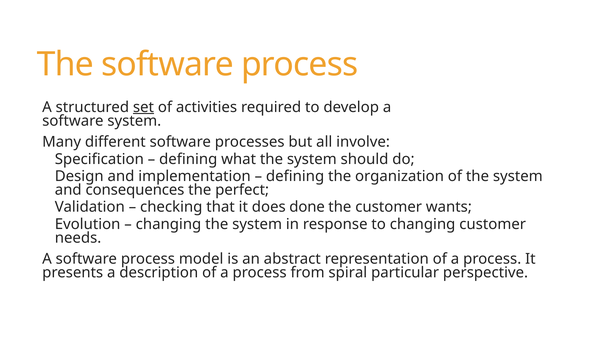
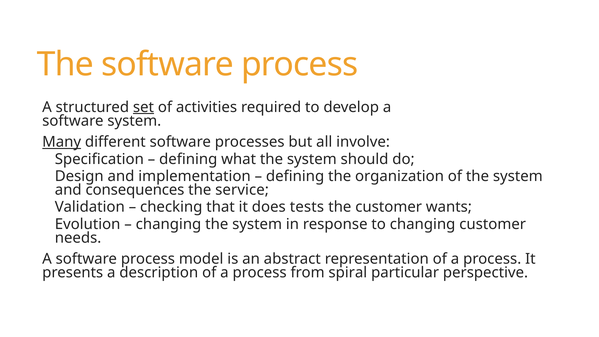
Many underline: none -> present
perfect: perfect -> service
done: done -> tests
